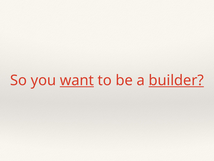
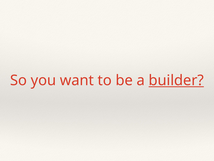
want underline: present -> none
